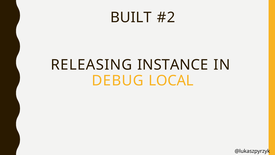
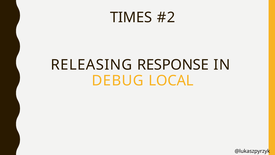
BUILT: BUILT -> TIMES
INSTANCE: INSTANCE -> RESPONSE
